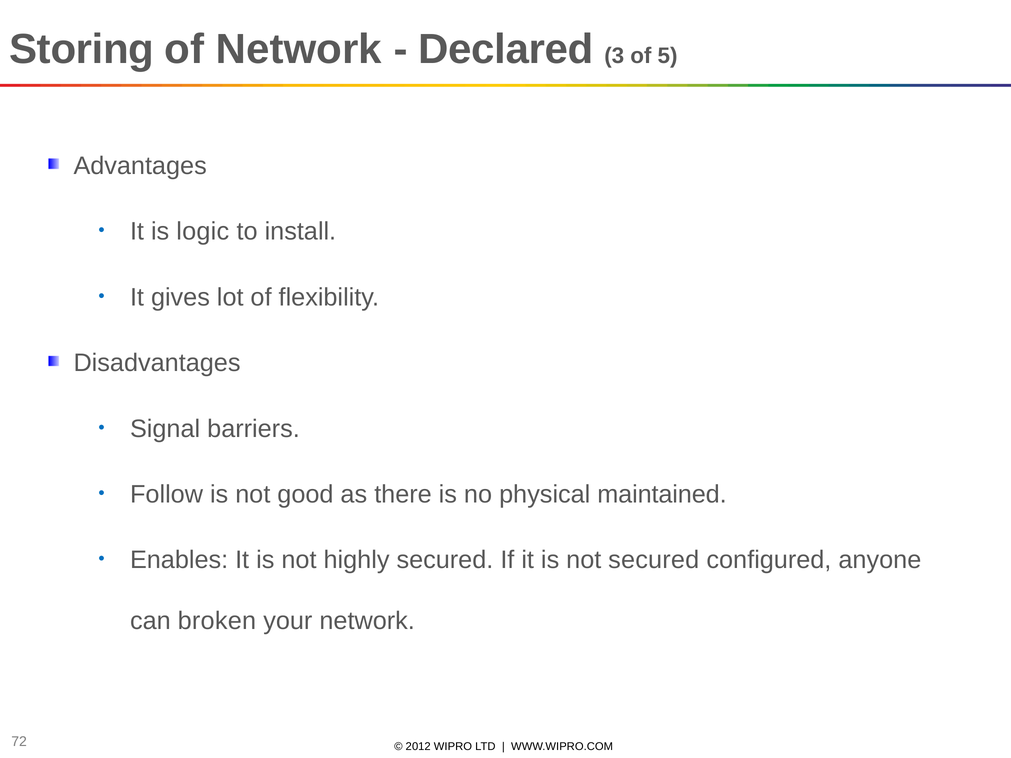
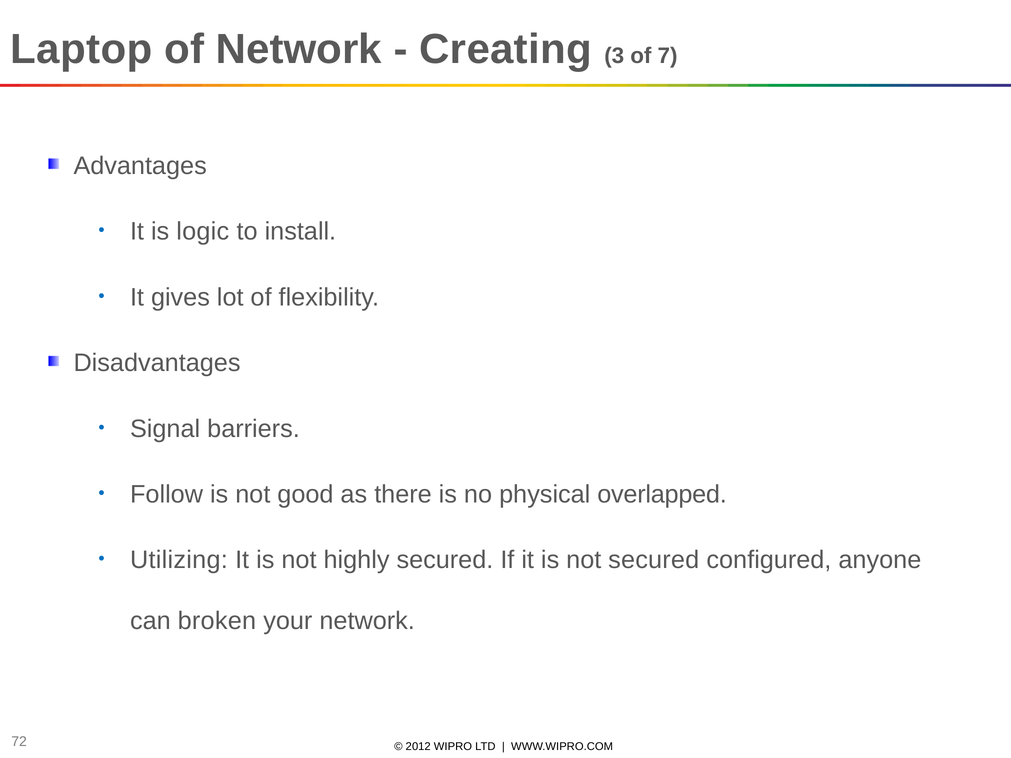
Storing: Storing -> Laptop
Declared: Declared -> Creating
5: 5 -> 7
maintained: maintained -> overlapped
Enables: Enables -> Utilizing
